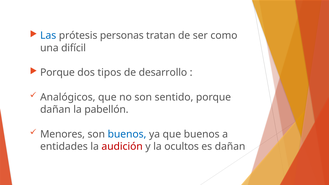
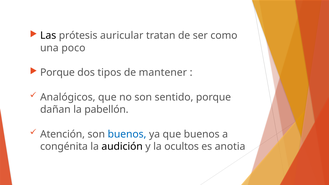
Las colour: blue -> black
personas: personas -> auricular
difícil: difícil -> poco
desarrollo: desarrollo -> mantener
Menores: Menores -> Atención
entidades: entidades -> congénita
audición colour: red -> black
es dañan: dañan -> anotia
